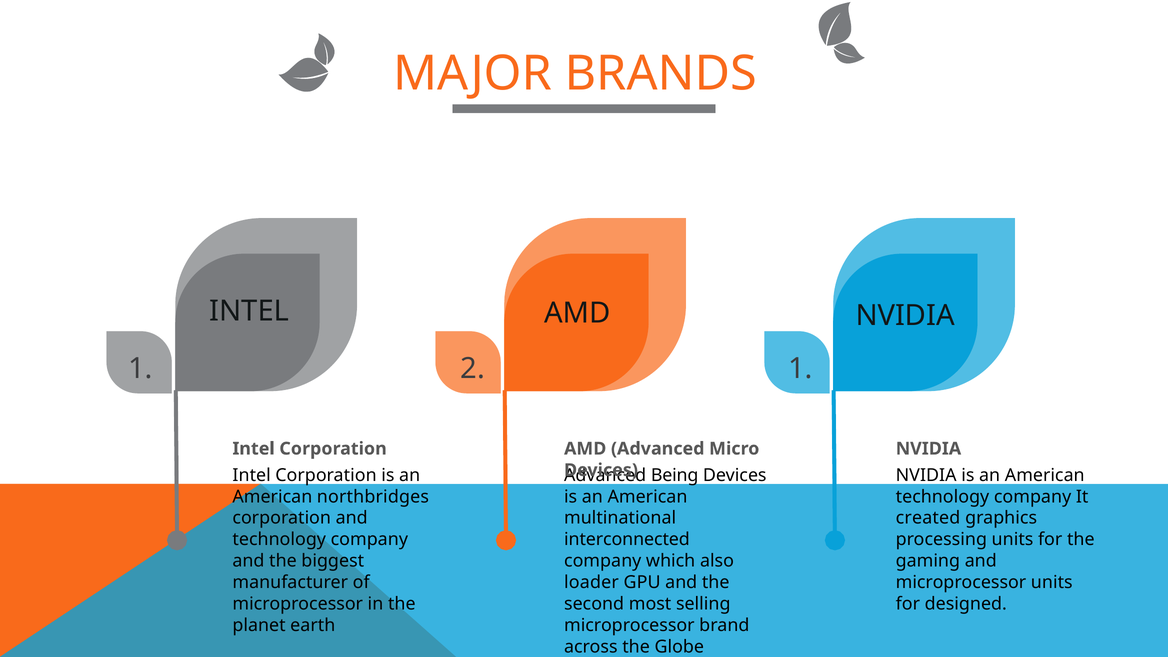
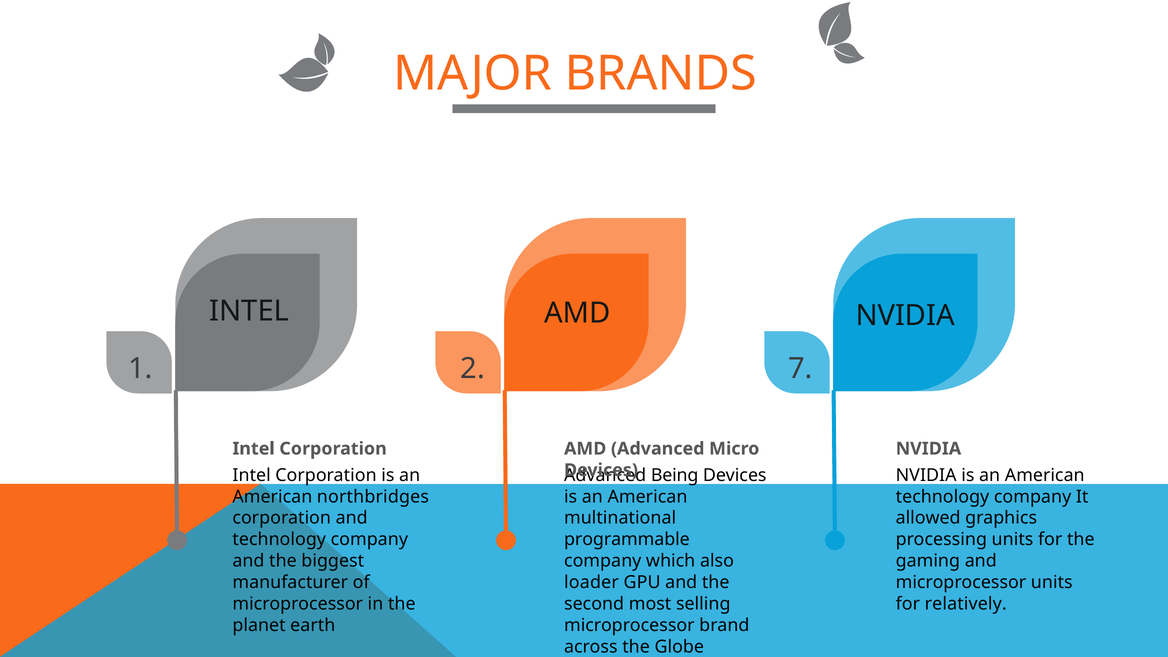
2 1: 1 -> 7
created: created -> allowed
interconnected: interconnected -> programmable
designed: designed -> relatively
